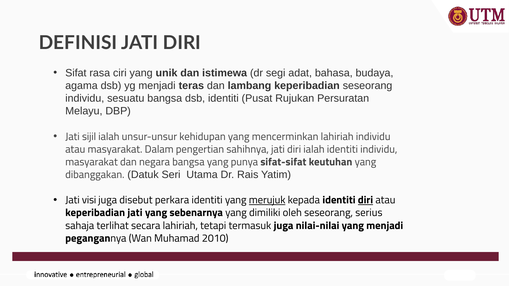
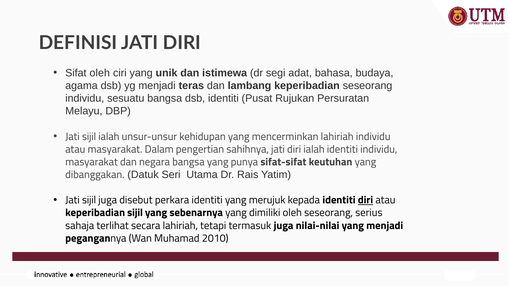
Sifat rasa: rasa -> oleh
visi at (89, 200): visi -> sijil
merujuk underline: present -> none
keperibadian jati: jati -> sijil
